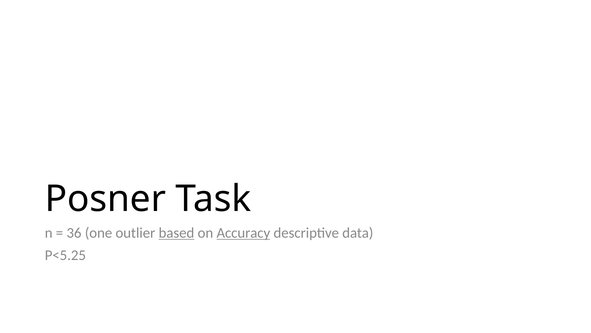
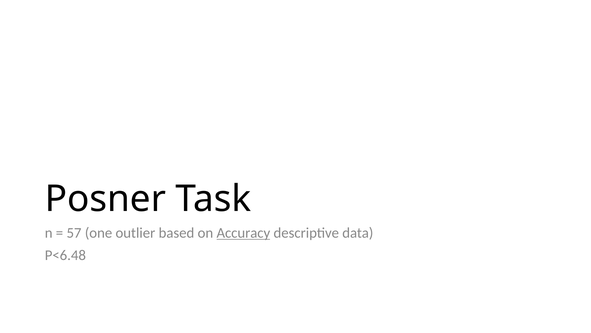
36: 36 -> 57
based underline: present -> none
P<5.25: P<5.25 -> P<6.48
